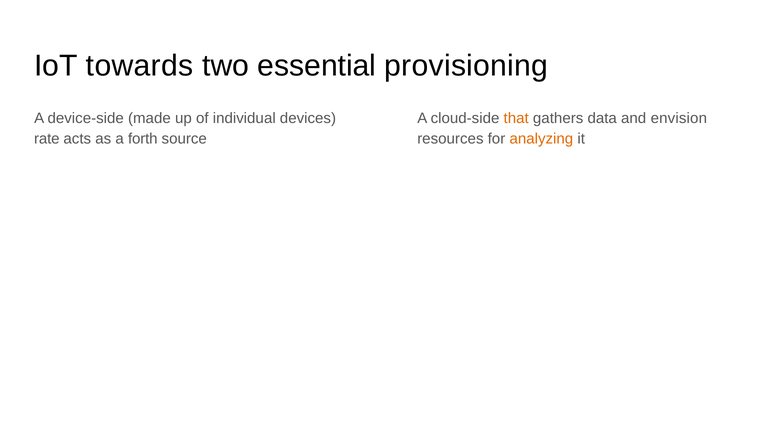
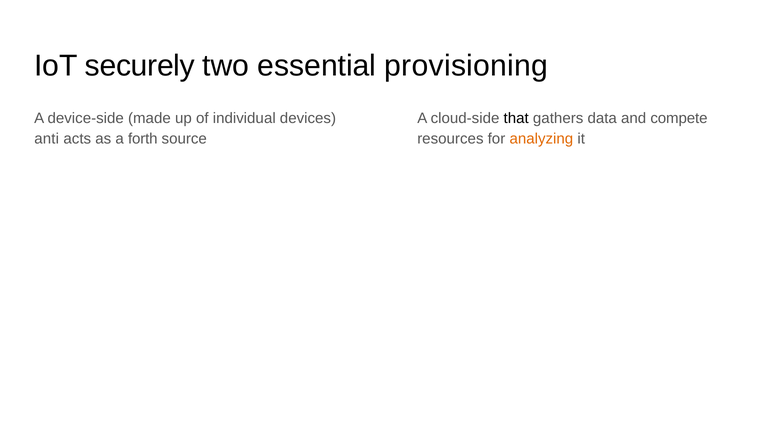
towards: towards -> securely
that colour: orange -> black
envision: envision -> compete
rate: rate -> anti
